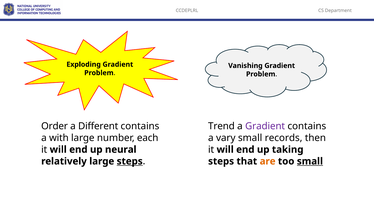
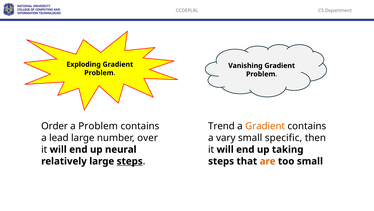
a Different: Different -> Problem
Gradient at (265, 126) colour: purple -> orange
with: with -> lead
each: each -> over
records: records -> specific
small at (310, 161) underline: present -> none
